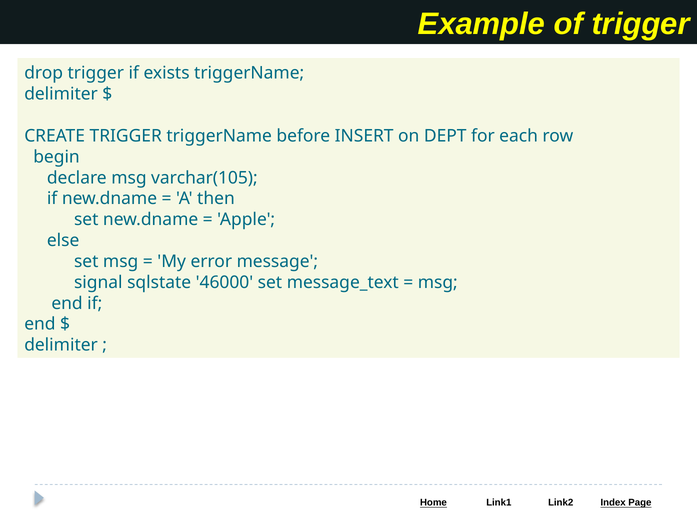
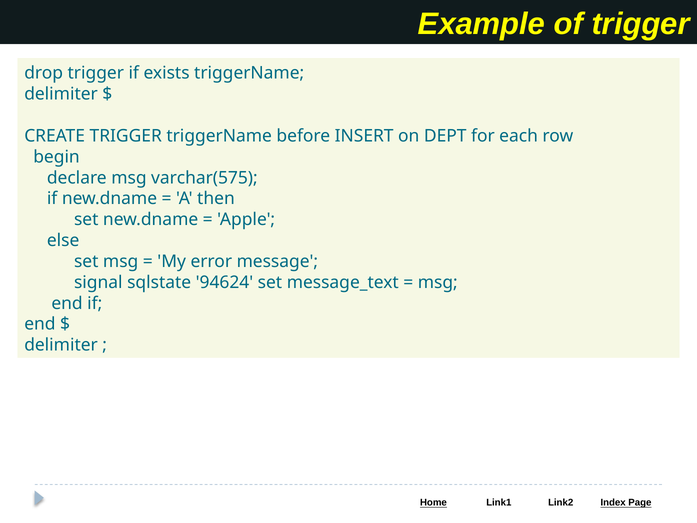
varchar(105: varchar(105 -> varchar(575
46000: 46000 -> 94624
